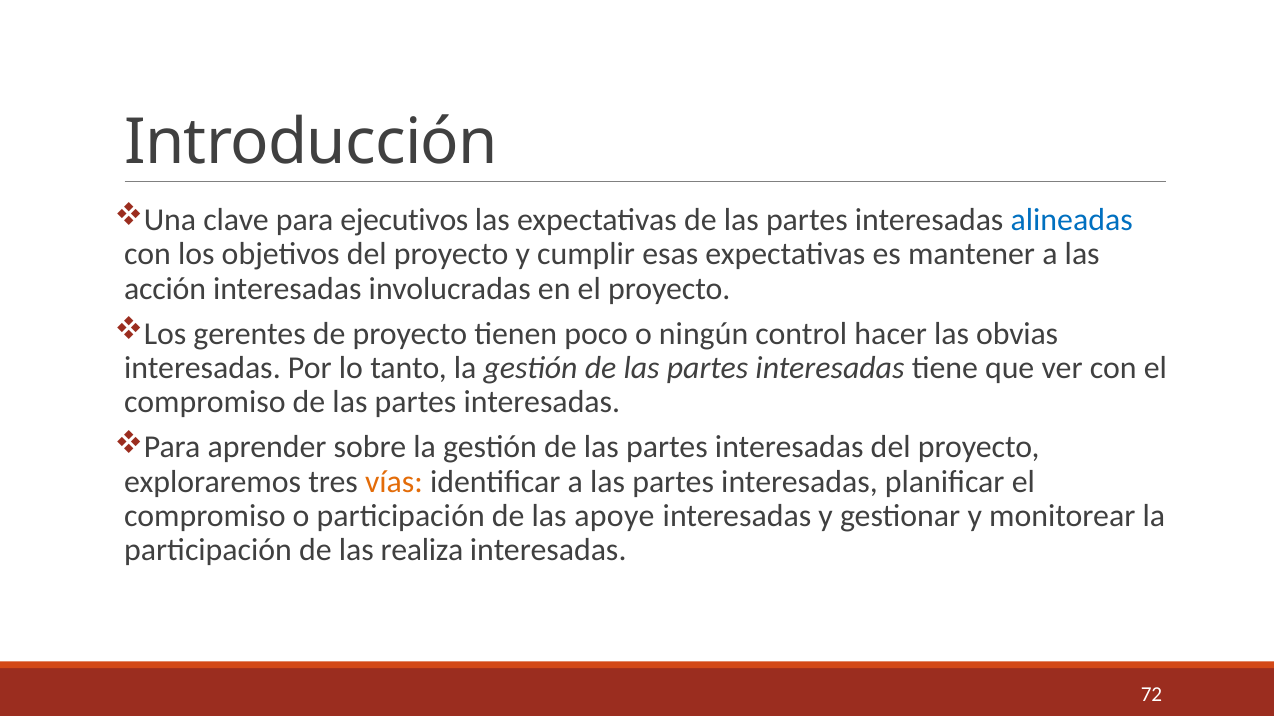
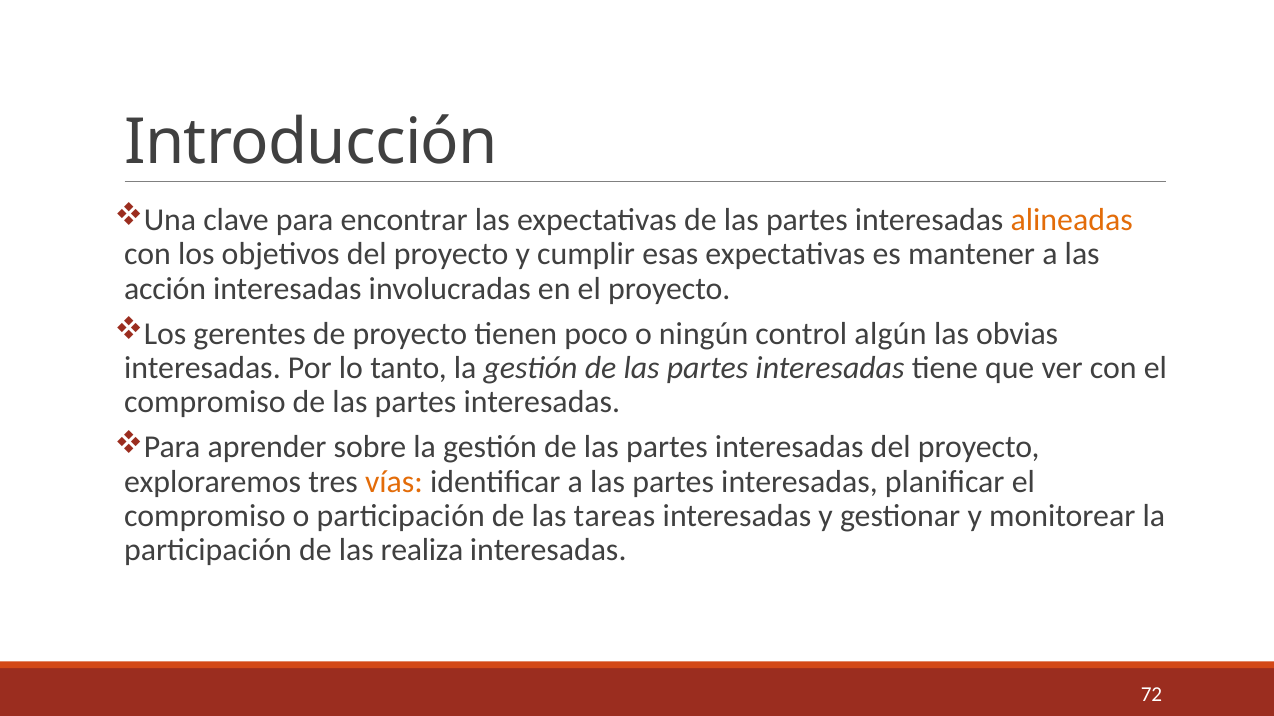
ejecutivos: ejecutivos -> encontrar
alineadas colour: blue -> orange
hacer: hacer -> algún
apoye: apoye -> tareas
